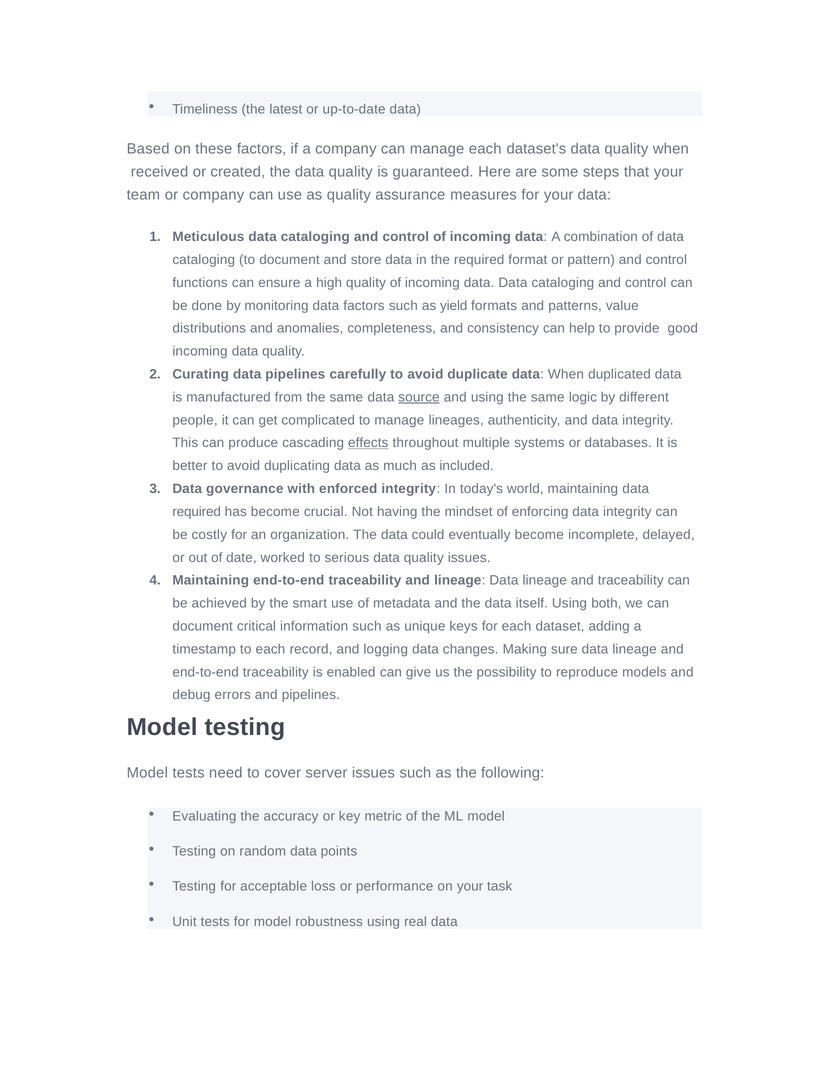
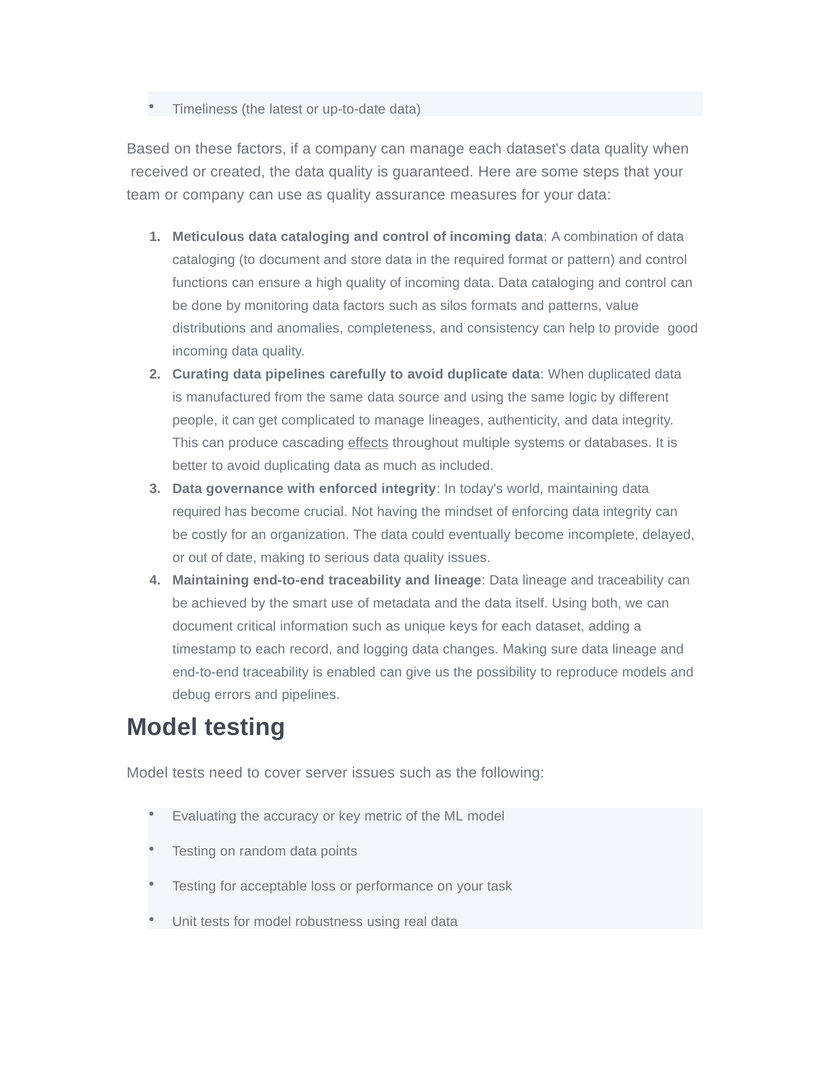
yield: yield -> silos
source underline: present -> none
date worked: worked -> making
